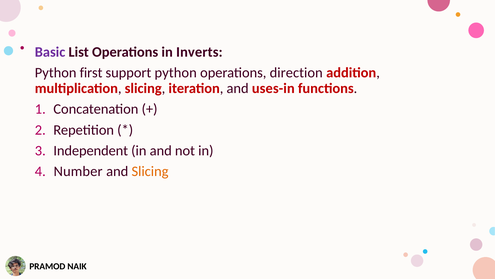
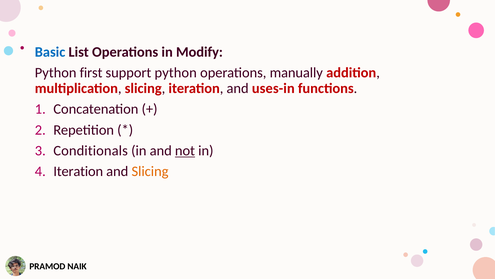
Basic colour: purple -> blue
Inverts: Inverts -> Modify
direction: direction -> manually
Independent: Independent -> Conditionals
not underline: none -> present
Number at (78, 171): Number -> Iteration
